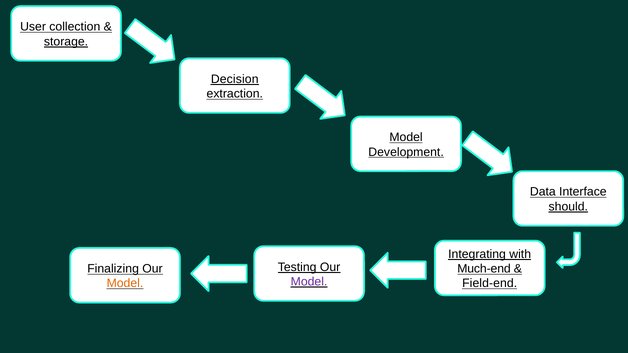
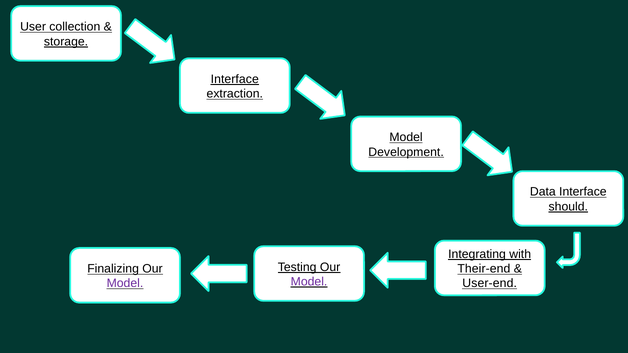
Decision at (235, 79): Decision -> Interface
Much-end: Much-end -> Their-end
Model at (125, 284) colour: orange -> purple
Field-end: Field-end -> User-end
